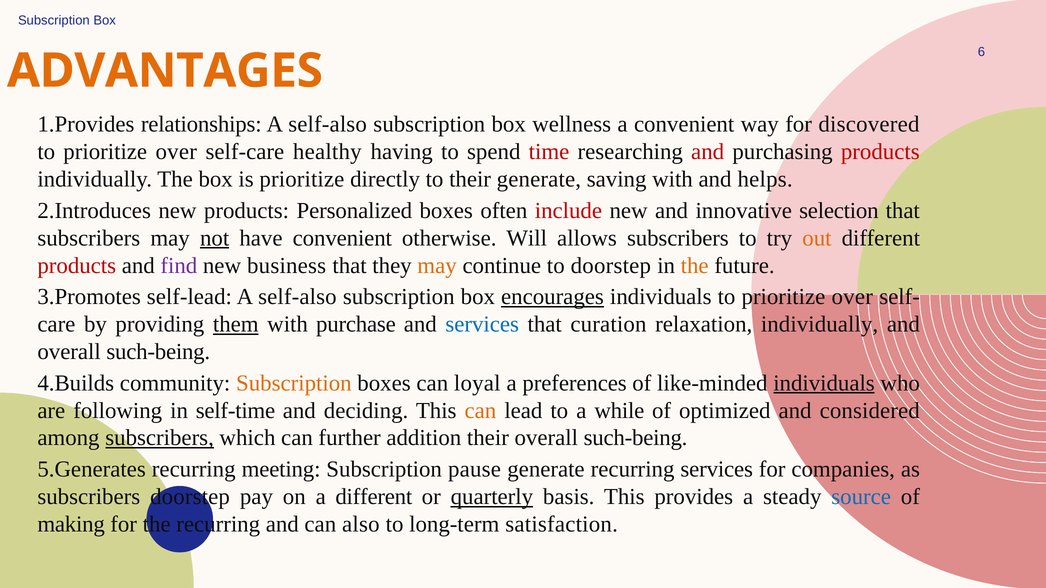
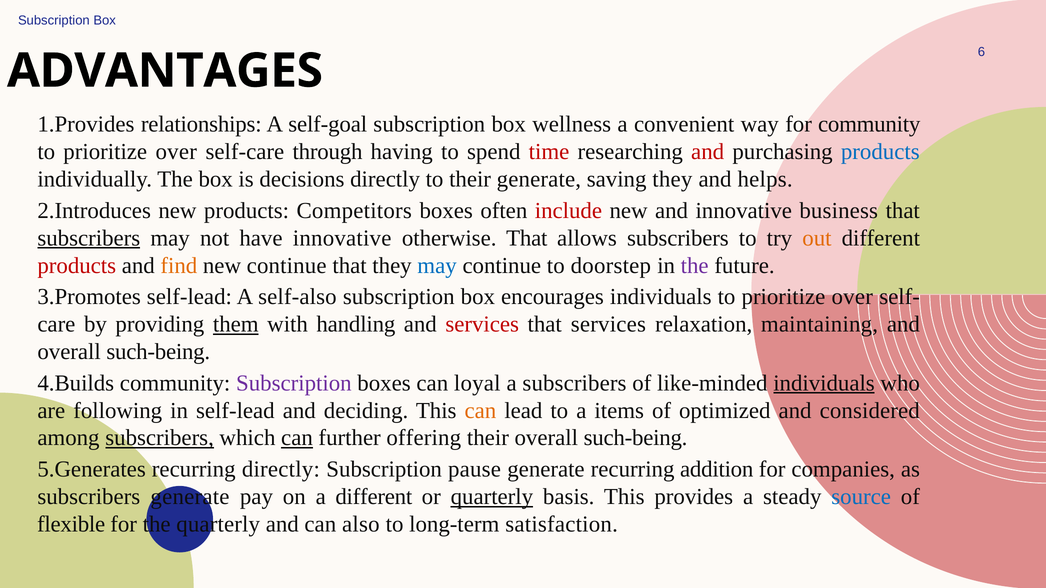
ADVANTAGES colour: orange -> black
self-also at (328, 124): self-also -> self-goal
for discovered: discovered -> community
healthy: healthy -> through
products at (880, 152) colour: red -> blue
is prioritize: prioritize -> decisions
saving with: with -> they
Personalized: Personalized -> Competitors
selection: selection -> business
subscribers at (89, 238) underline: none -> present
not underline: present -> none
have convenient: convenient -> innovative
otherwise Will: Will -> That
find colour: purple -> orange
new business: business -> continue
may at (437, 266) colour: orange -> blue
the at (695, 266) colour: orange -> purple
encourages underline: present -> none
purchase: purchase -> handling
services at (482, 324) colour: blue -> red
that curation: curation -> services
relaxation individually: individually -> maintaining
Subscription at (294, 383) colour: orange -> purple
a preferences: preferences -> subscribers
in self-time: self-time -> self-lead
while: while -> items
can at (297, 438) underline: none -> present
addition: addition -> offering
recurring meeting: meeting -> directly
recurring services: services -> addition
subscribers doorstep: doorstep -> generate
making: making -> flexible
the recurring: recurring -> quarterly
